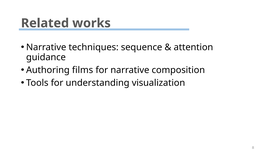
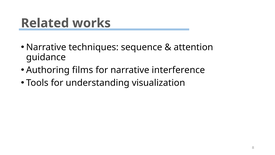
composition: composition -> interference
